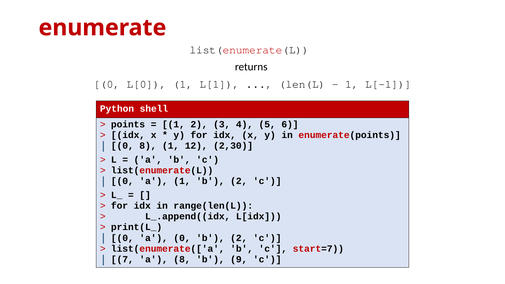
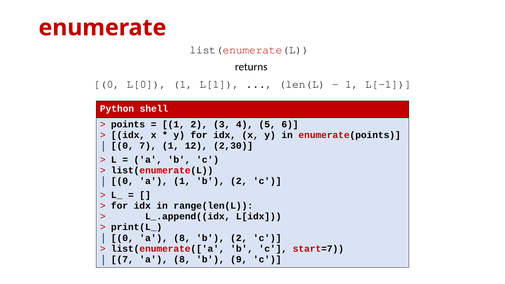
0 8: 8 -> 7
0 a 0: 0 -> 8
